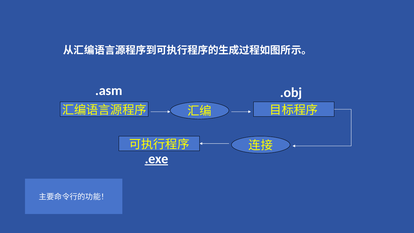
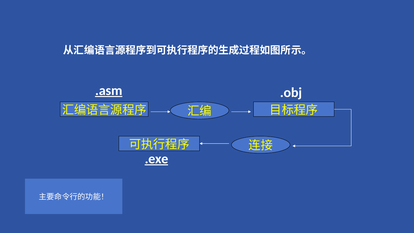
.asm underline: none -> present
